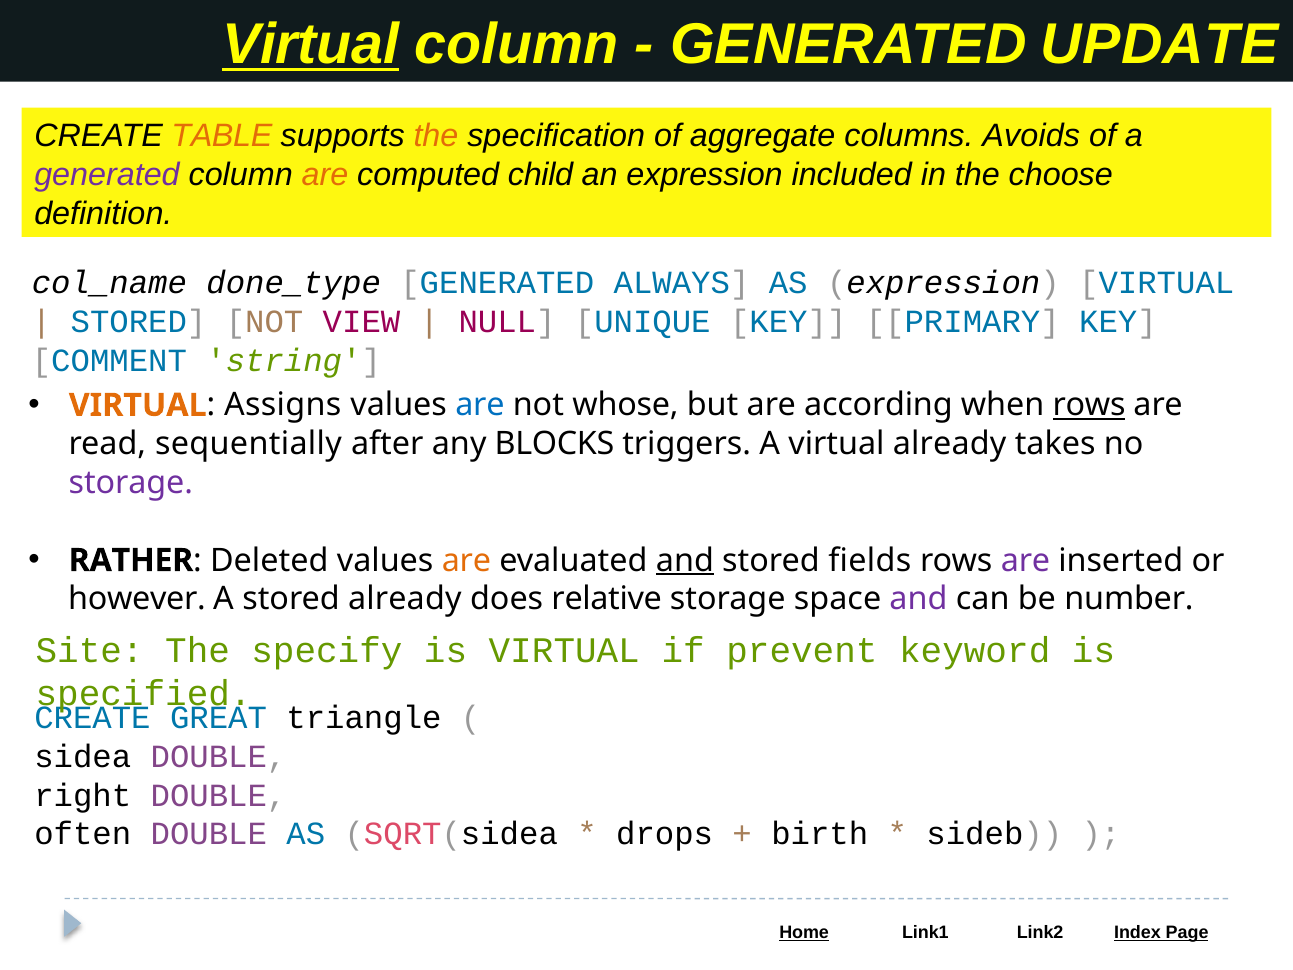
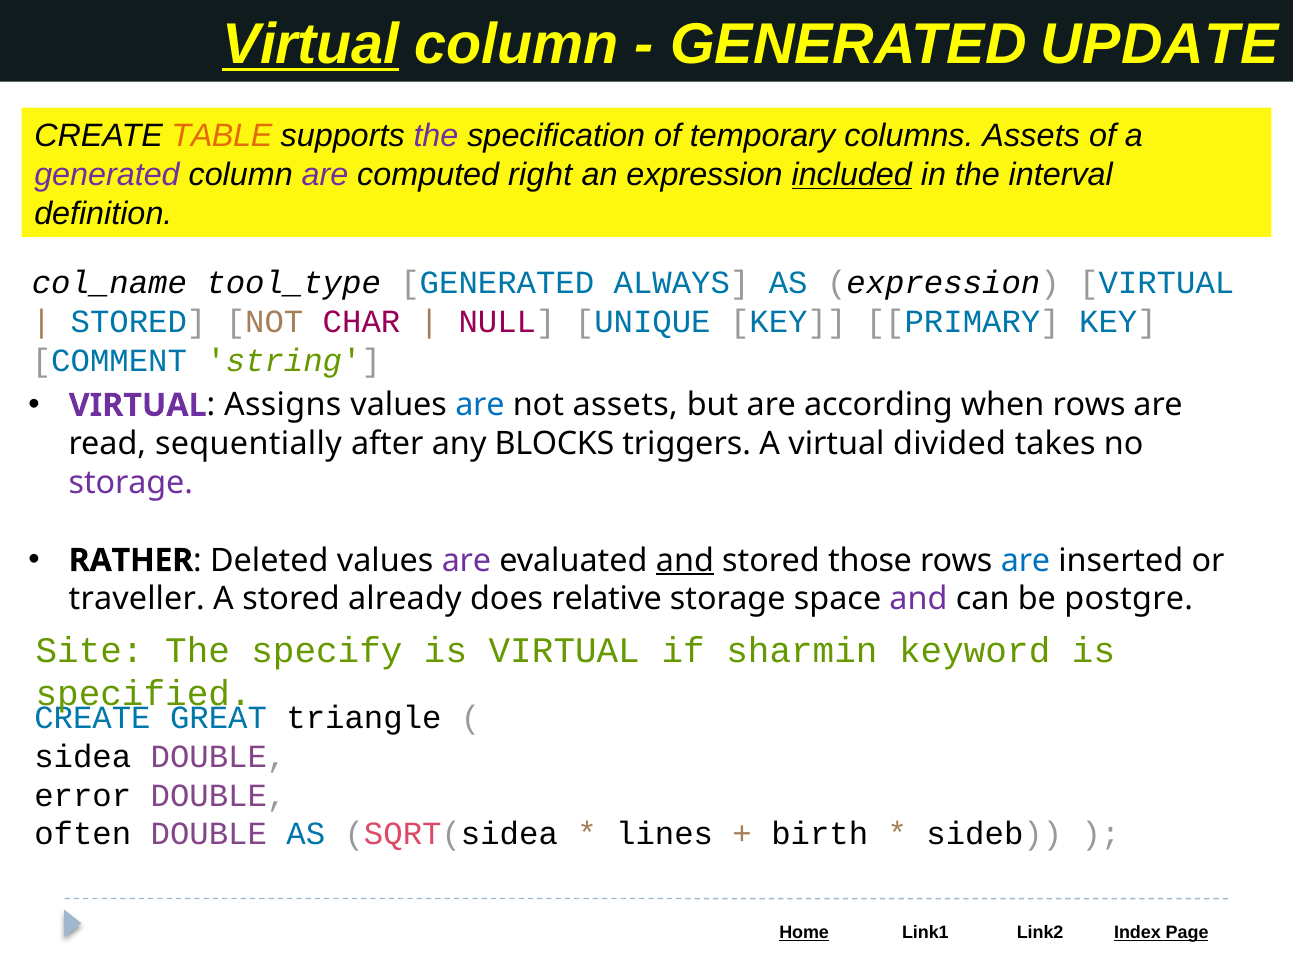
the at (436, 136) colour: orange -> purple
aggregate: aggregate -> temporary
columns Avoids: Avoids -> Assets
are at (325, 175) colour: orange -> purple
child: child -> right
included underline: none -> present
choose: choose -> interval
done_type: done_type -> tool_type
VIEW: VIEW -> CHAR
VIRTUAL at (138, 405) colour: orange -> purple
not whose: whose -> assets
rows at (1089, 405) underline: present -> none
virtual already: already -> divided
are at (466, 560) colour: orange -> purple
fields: fields -> those
are at (1026, 560) colour: purple -> blue
however: however -> traveller
number: number -> postgre
prevent: prevent -> sharmin
right: right -> error
drops: drops -> lines
